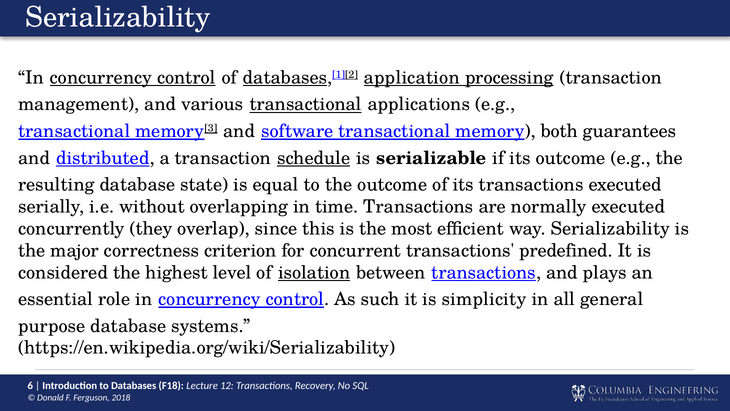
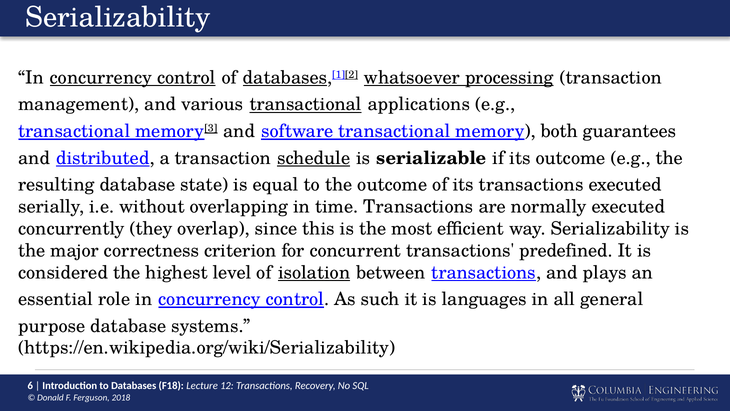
application: application -> whatsoever
simplicity: simplicity -> languages
